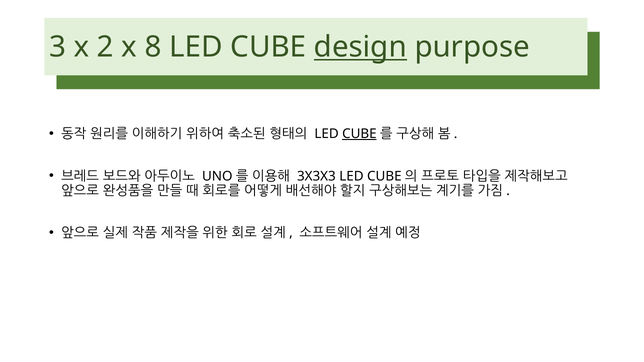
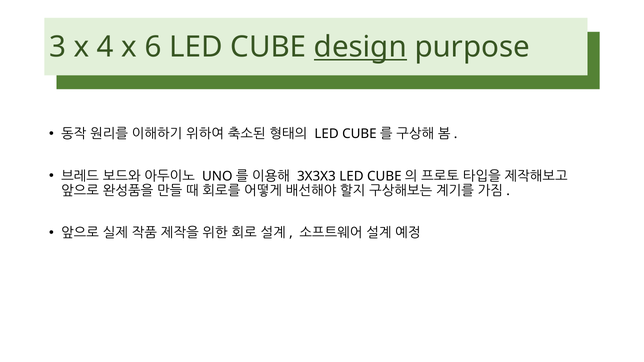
2: 2 -> 4
8: 8 -> 6
CUBE at (359, 134) underline: present -> none
